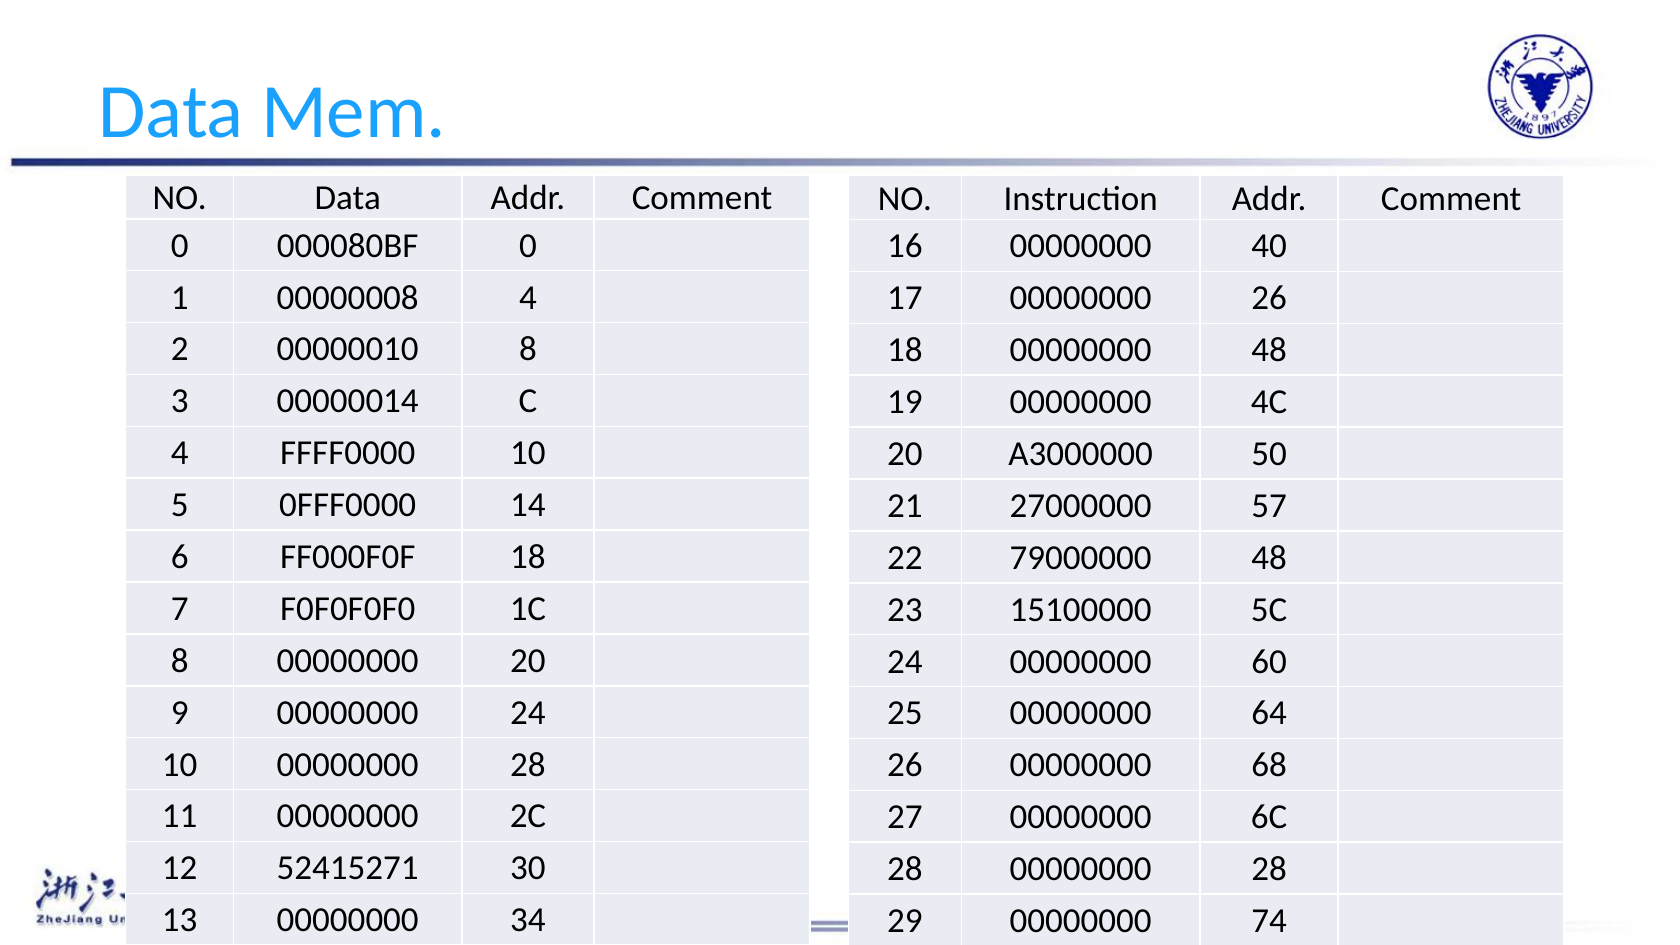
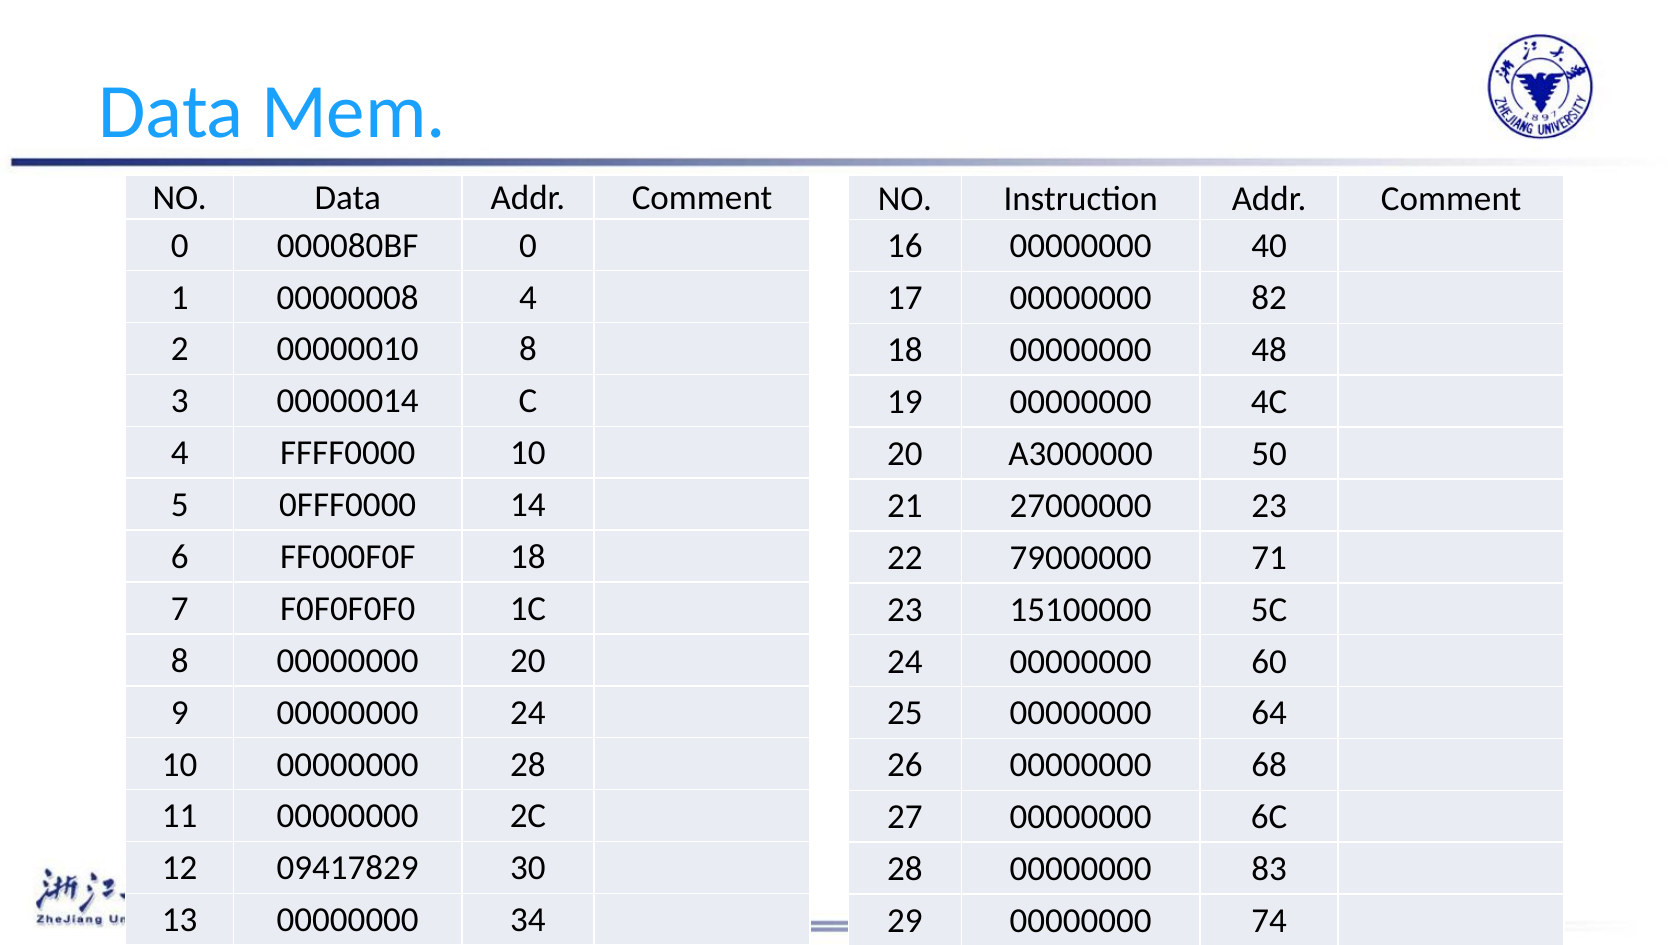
00000000 26: 26 -> 82
27000000 57: 57 -> 23
79000000 48: 48 -> 71
52415271: 52415271 -> 09417829
28 00000000 28: 28 -> 83
